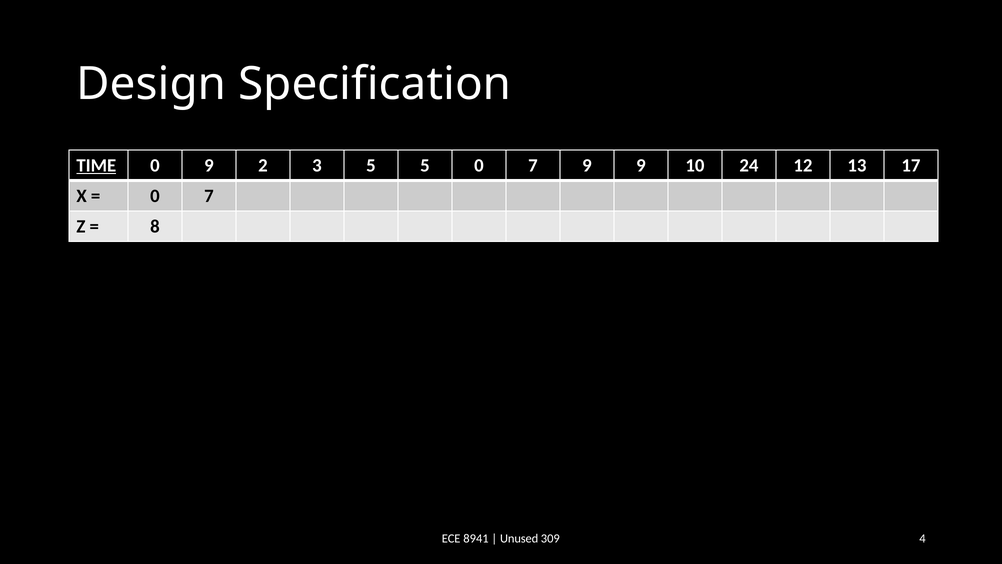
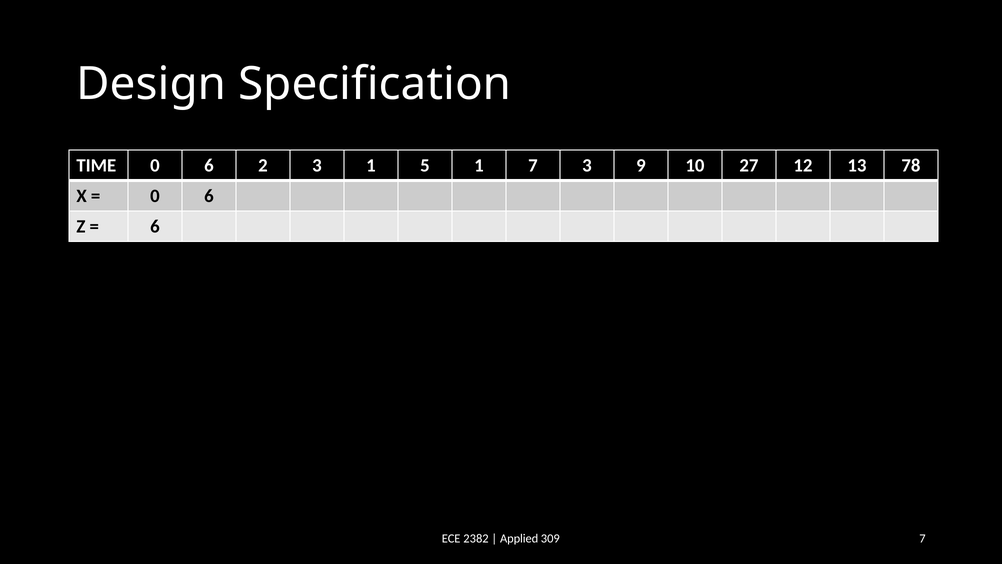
TIME underline: present -> none
9 at (209, 165): 9 -> 6
3 5: 5 -> 1
5 0: 0 -> 1
7 9: 9 -> 3
24: 24 -> 27
17: 17 -> 78
7 at (209, 196): 7 -> 6
8 at (155, 226): 8 -> 6
8941: 8941 -> 2382
Unused: Unused -> Applied
309 4: 4 -> 7
